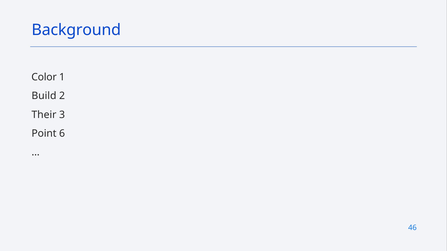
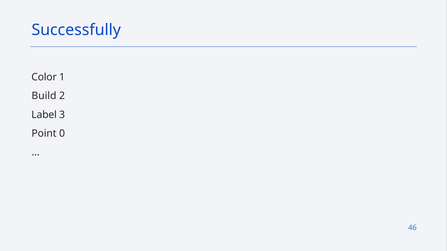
Background: Background -> Successfully
Their: Their -> Label
6: 6 -> 0
